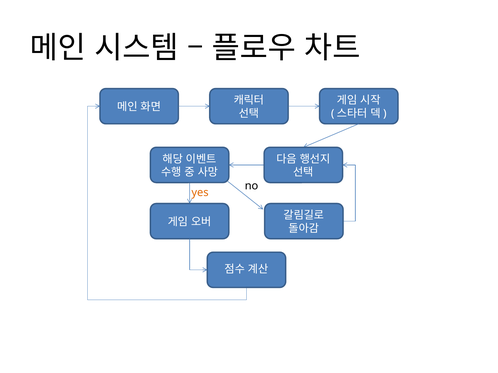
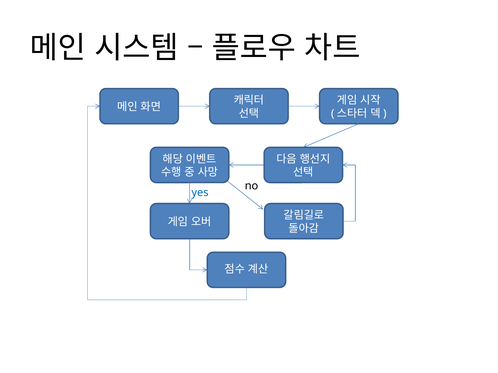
yes colour: orange -> blue
